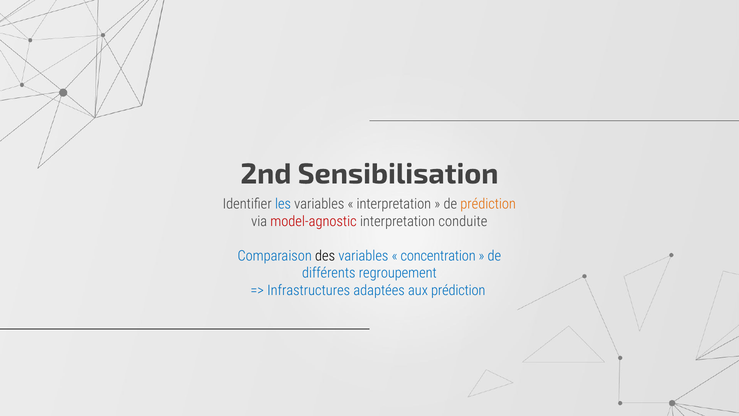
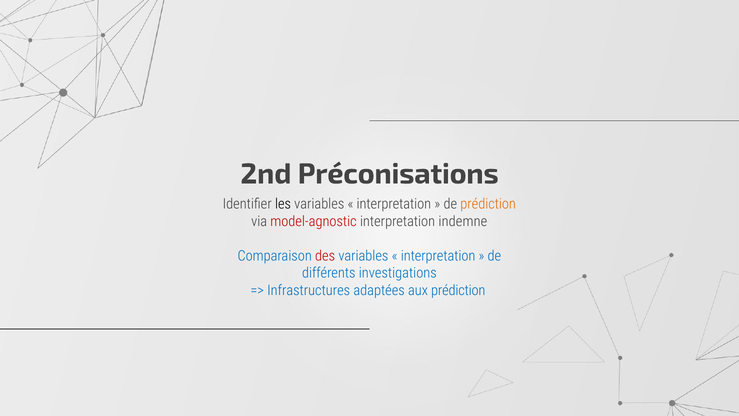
Sensibilisation: Sensibilisation -> Préconisations
les colour: blue -> black
conduite: conduite -> indemne
des colour: black -> red
concentration at (438, 256): concentration -> interpretation
regroupement: regroupement -> investigations
